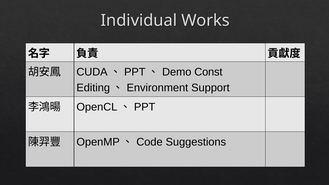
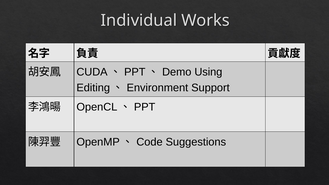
Const: Const -> Using
